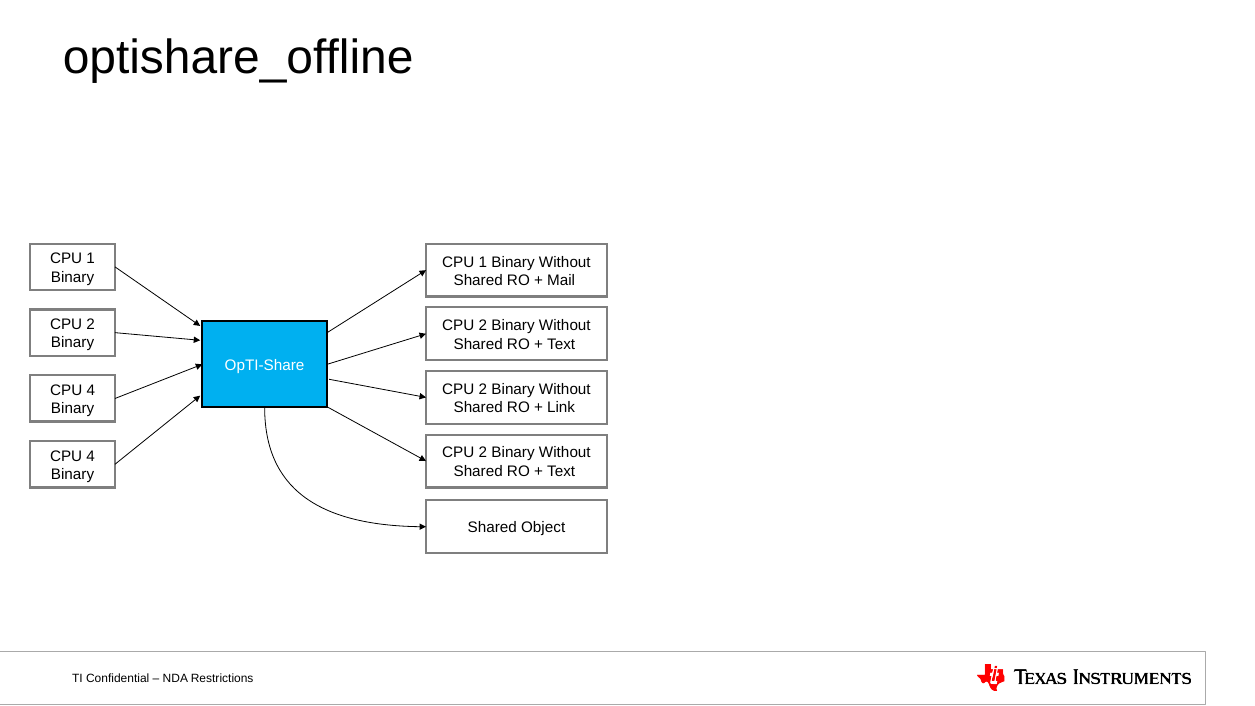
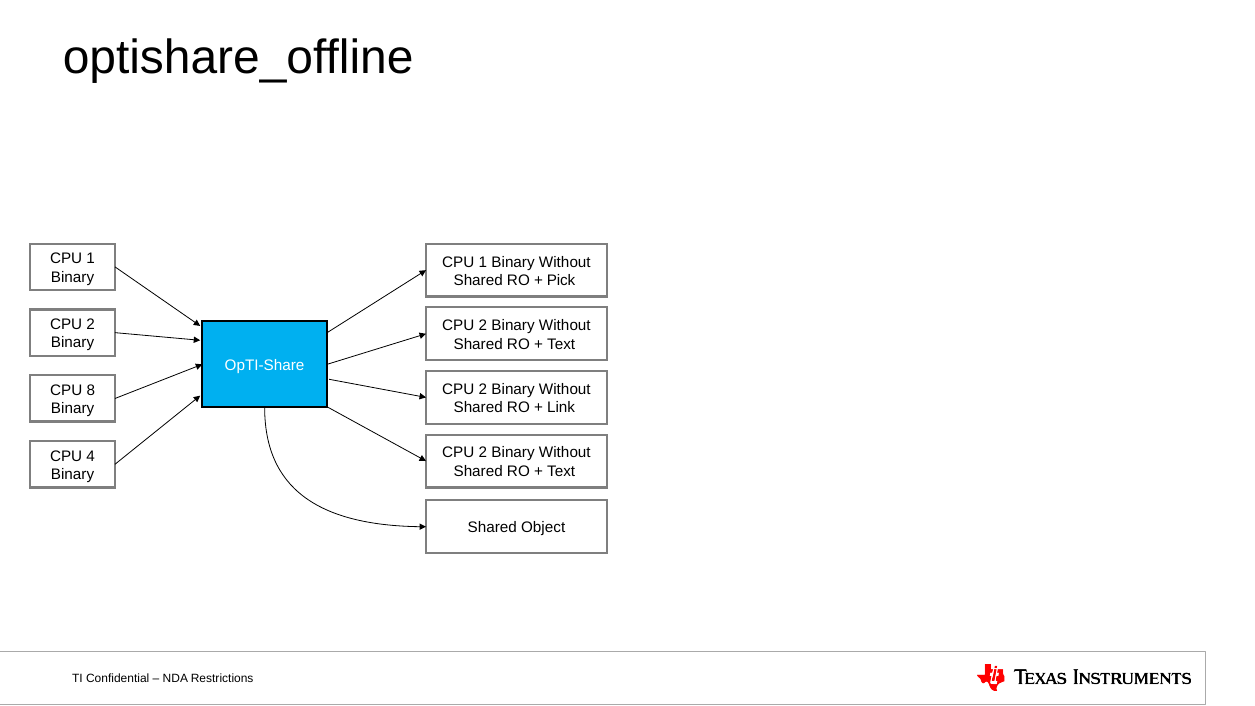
Mail: Mail -> Pick
4 at (91, 390): 4 -> 8
